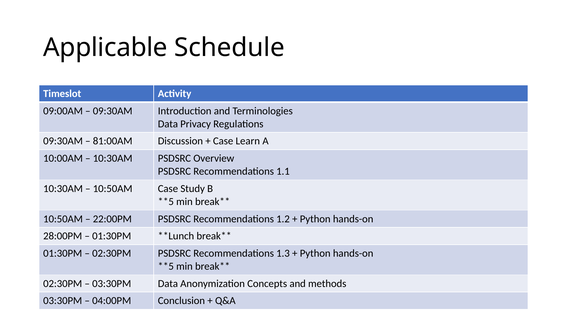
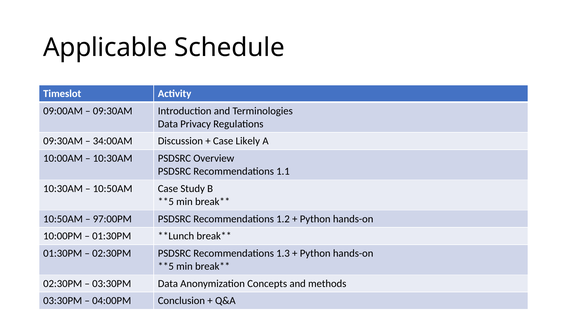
81:00AM: 81:00AM -> 34:00AM
Learn: Learn -> Likely
22:00PM: 22:00PM -> 97:00PM
28:00PM: 28:00PM -> 10:00PM
